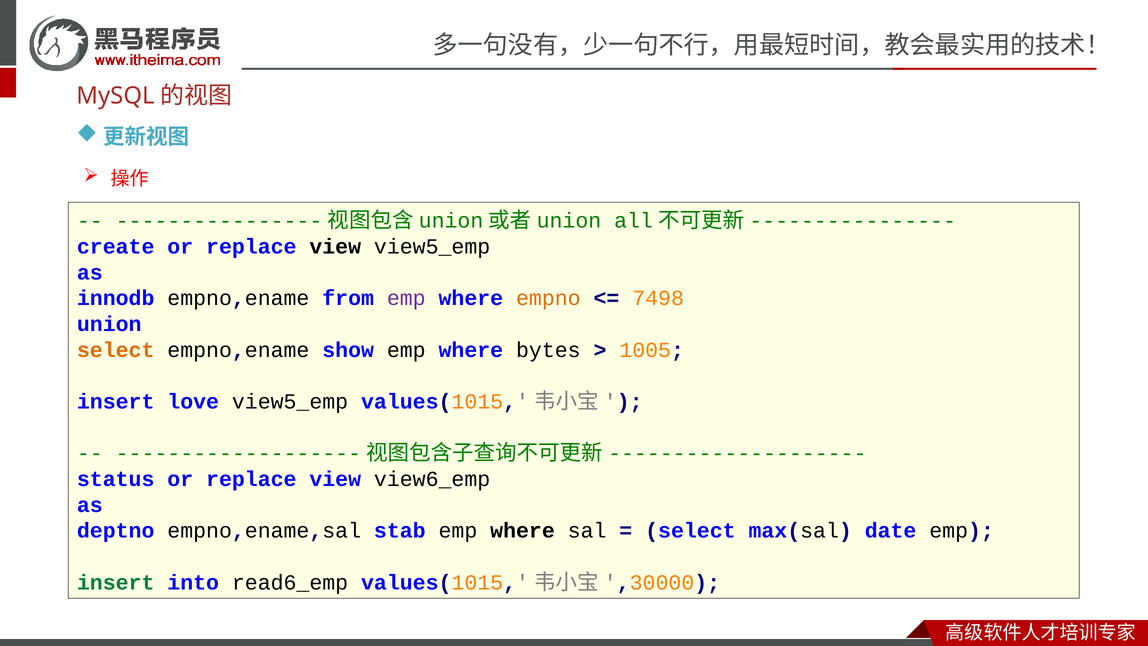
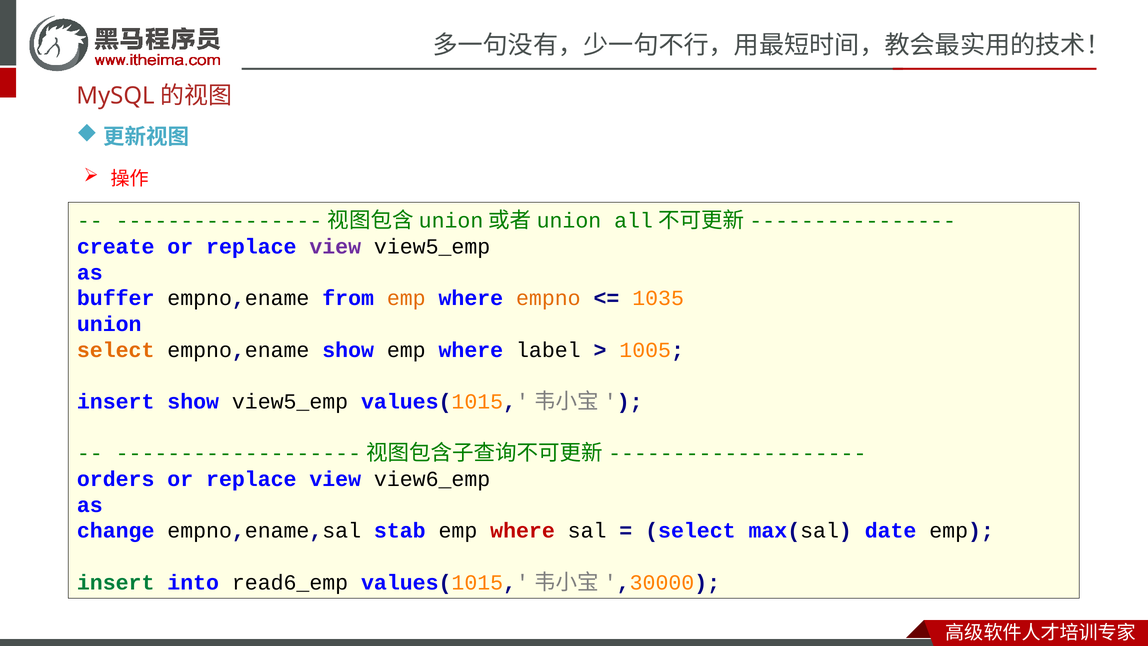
view at (335, 246) colour: black -> purple
innodb: innodb -> buffer
emp at (406, 298) colour: purple -> orange
7498: 7498 -> 1035
bytes: bytes -> label
insert love: love -> show
status: status -> orders
deptno: deptno -> change
where at (523, 531) colour: black -> red
